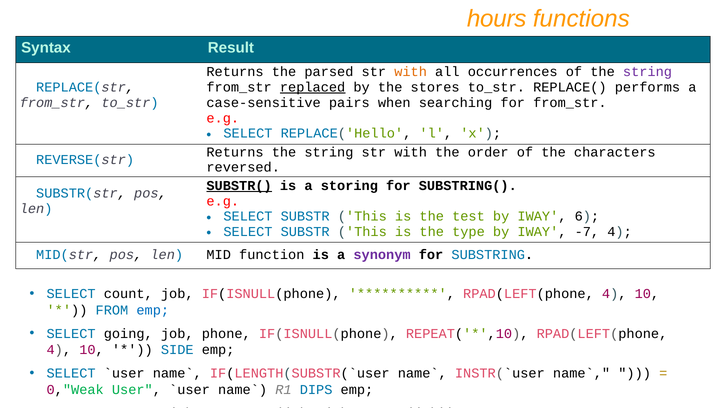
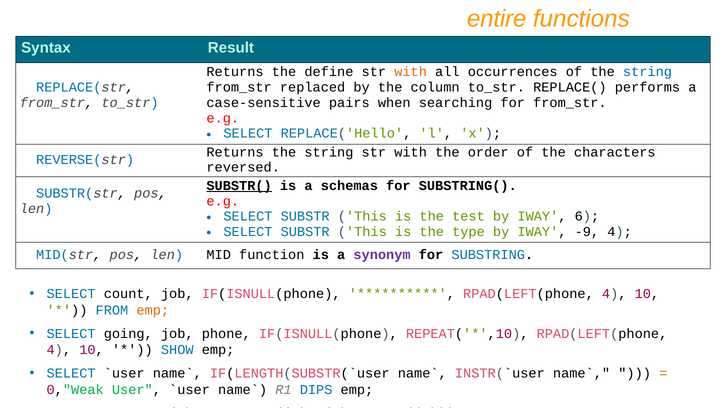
hours: hours -> entire
parsed: parsed -> define
string at (647, 72) colour: purple -> blue
replaced underline: present -> none
stores: stores -> column
storing: storing -> schemas
-7: -7 -> -9
emp at (153, 310) colour: blue -> orange
SIDE: SIDE -> SHOW
